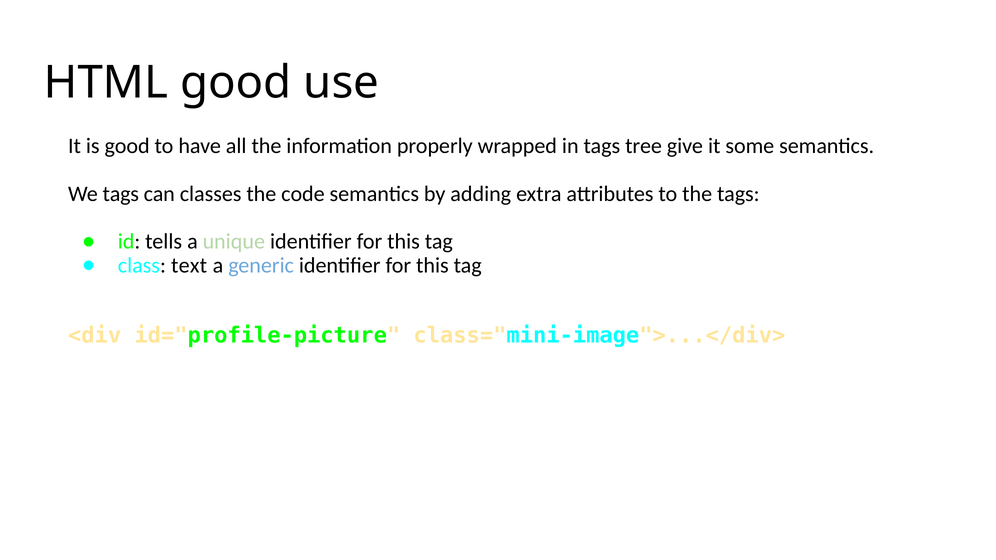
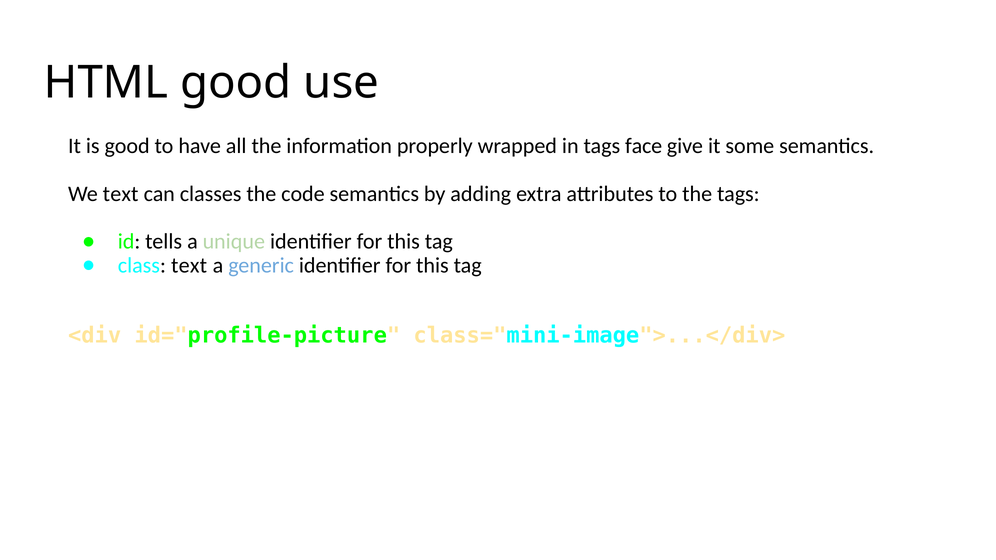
tree: tree -> face
We tags: tags -> text
